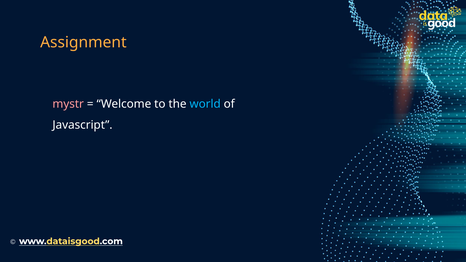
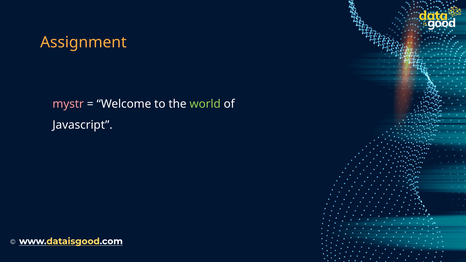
world colour: light blue -> light green
